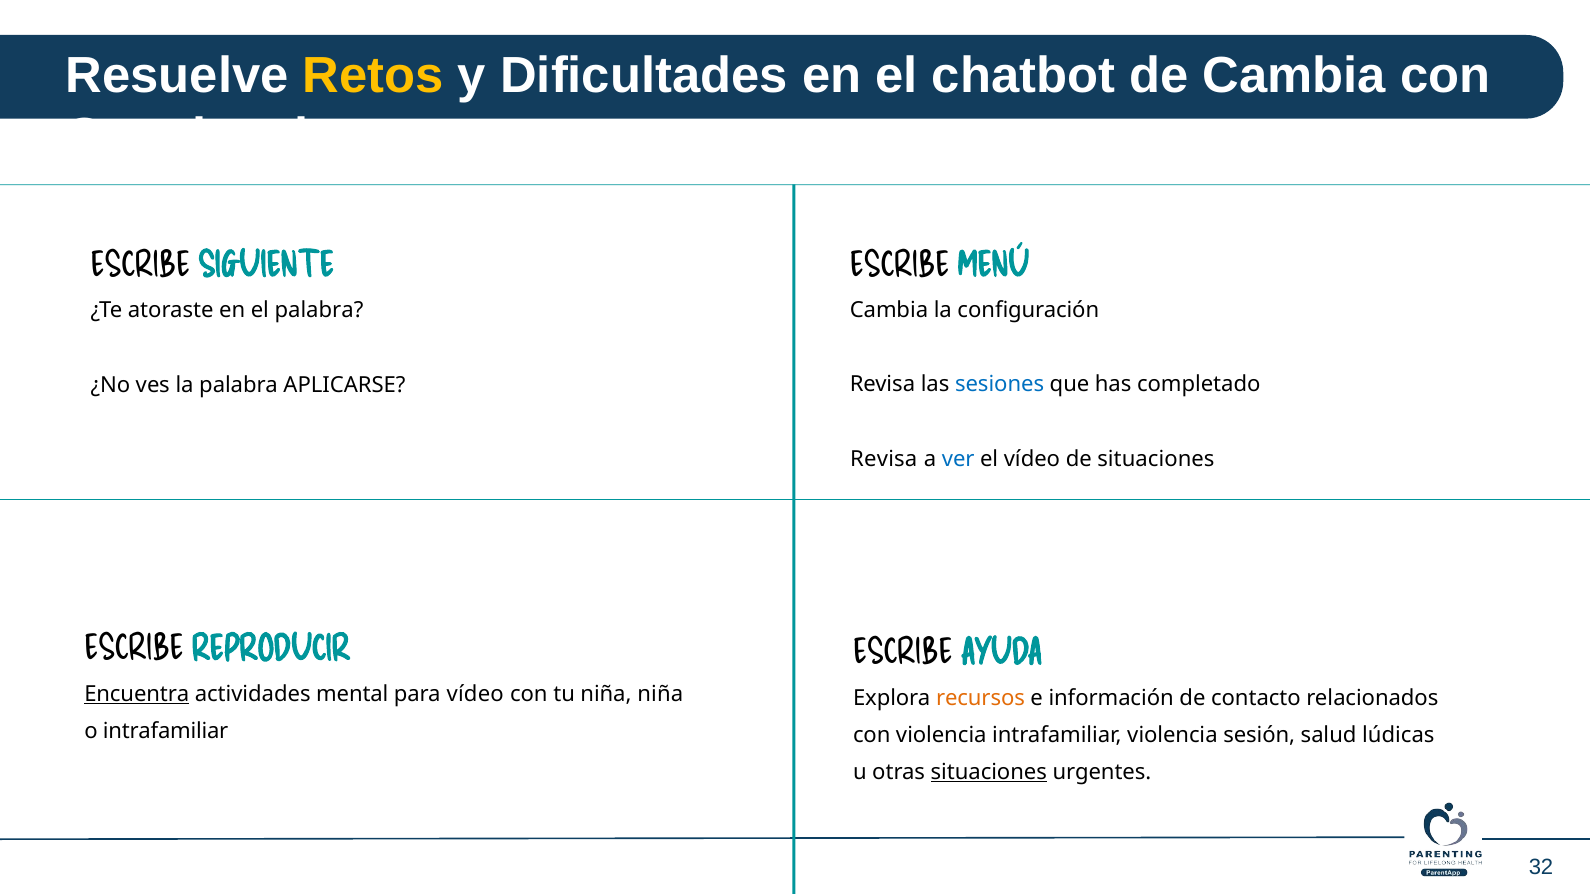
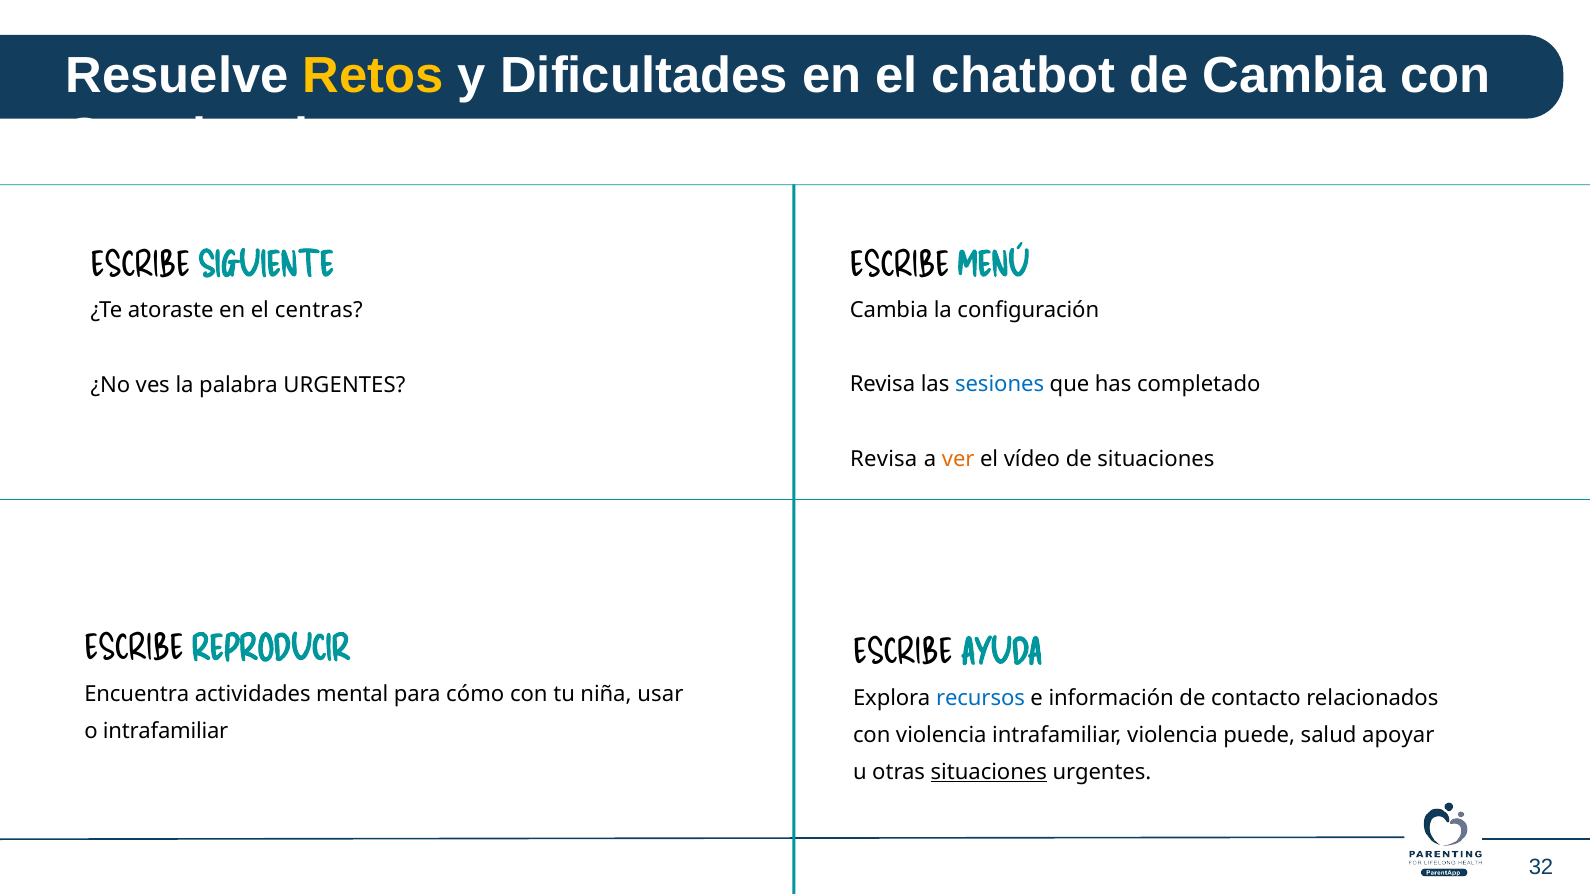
el palabra: palabra -> centras
palabra APLICARSE: APLICARSE -> URGENTES
ver colour: blue -> orange
Encuentra underline: present -> none
para vídeo: vídeo -> cómo
niña niña: niña -> usar
recursos colour: orange -> blue
sesión: sesión -> puede
lúdicas: lúdicas -> apoyar
